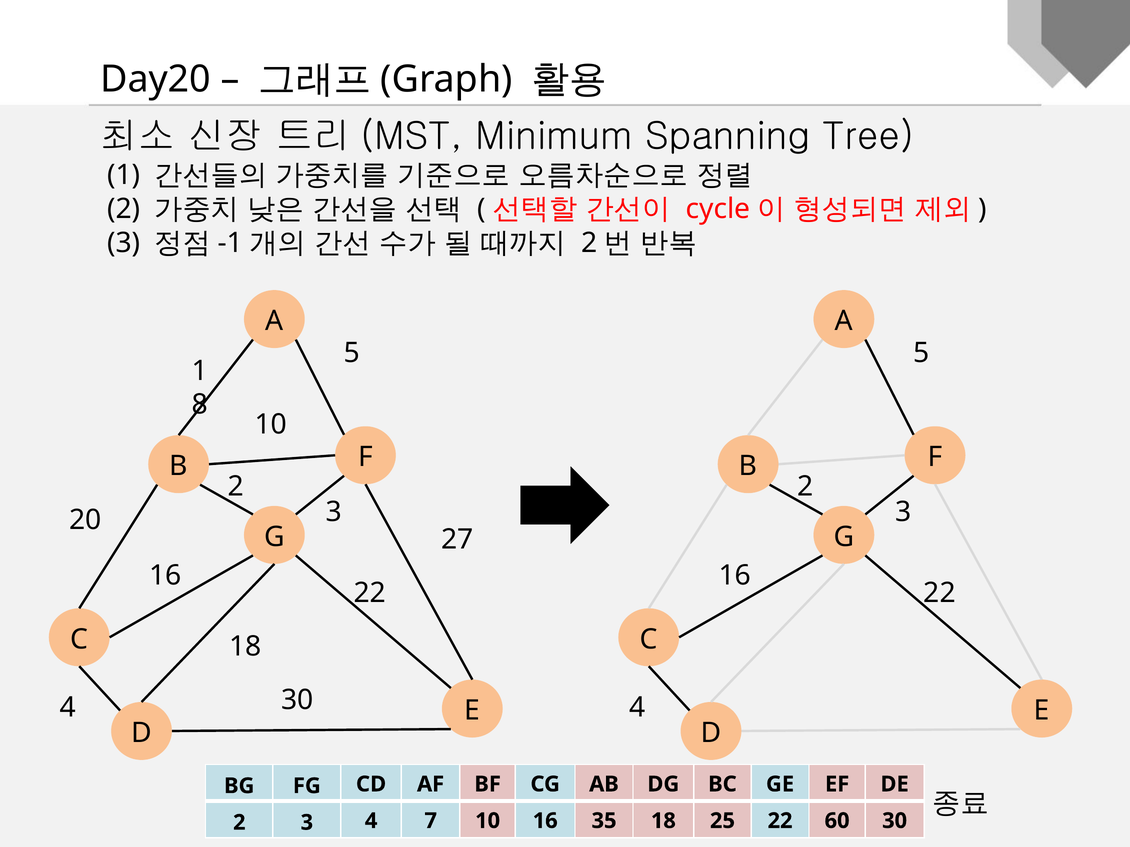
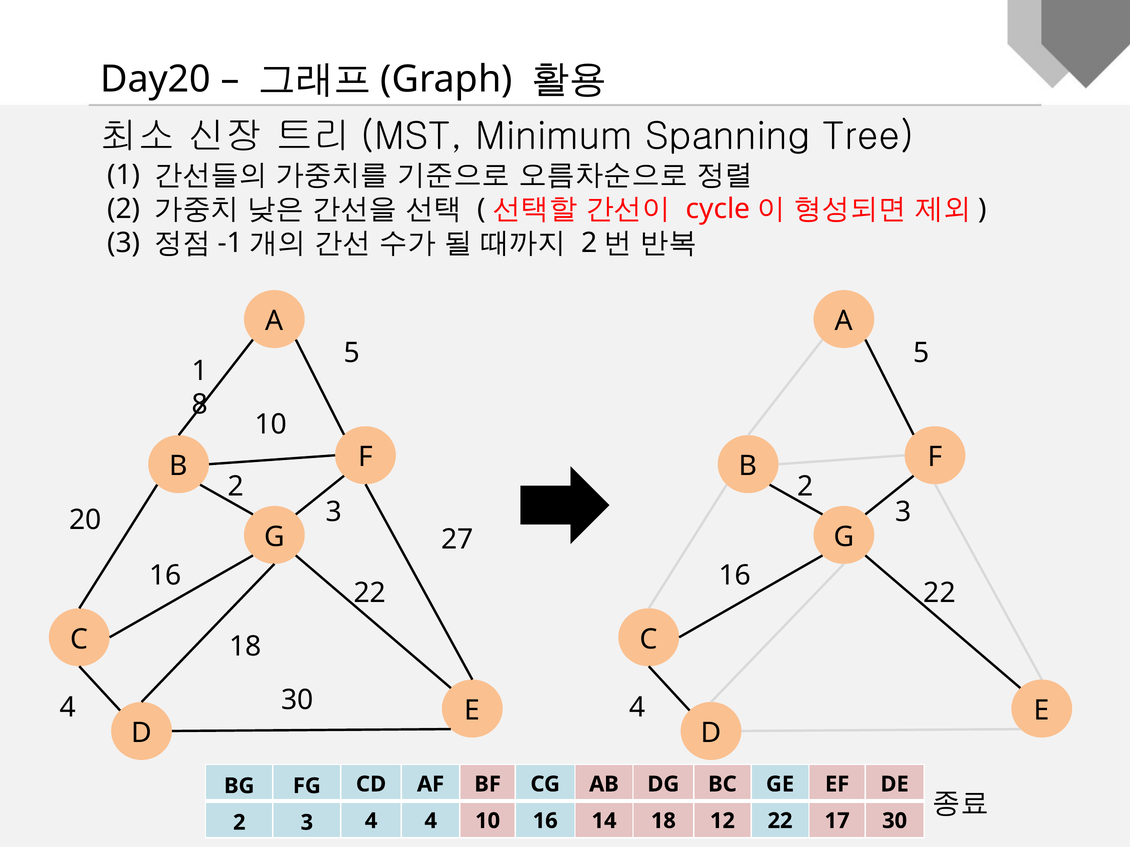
4 7: 7 -> 4
35: 35 -> 14
25: 25 -> 12
60: 60 -> 17
